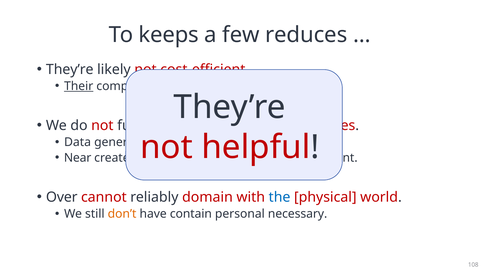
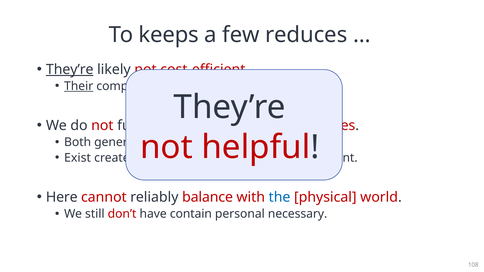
They’re at (70, 69) underline: none -> present
Data: Data -> Both
Near: Near -> Exist
Over: Over -> Here
domain: domain -> balance
don’t colour: orange -> red
